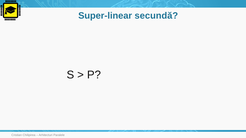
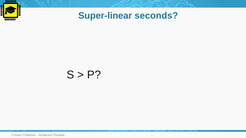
secundă: secundă -> seconds
